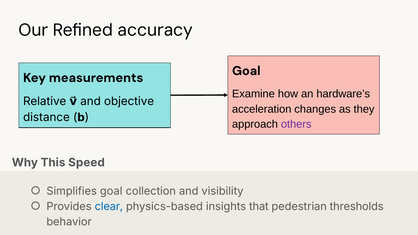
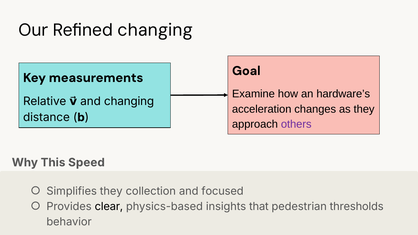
Refined accuracy: accuracy -> changing
and objective: objective -> changing
Simplifies goal: goal -> they
visibility: visibility -> focused
clear colour: blue -> black
